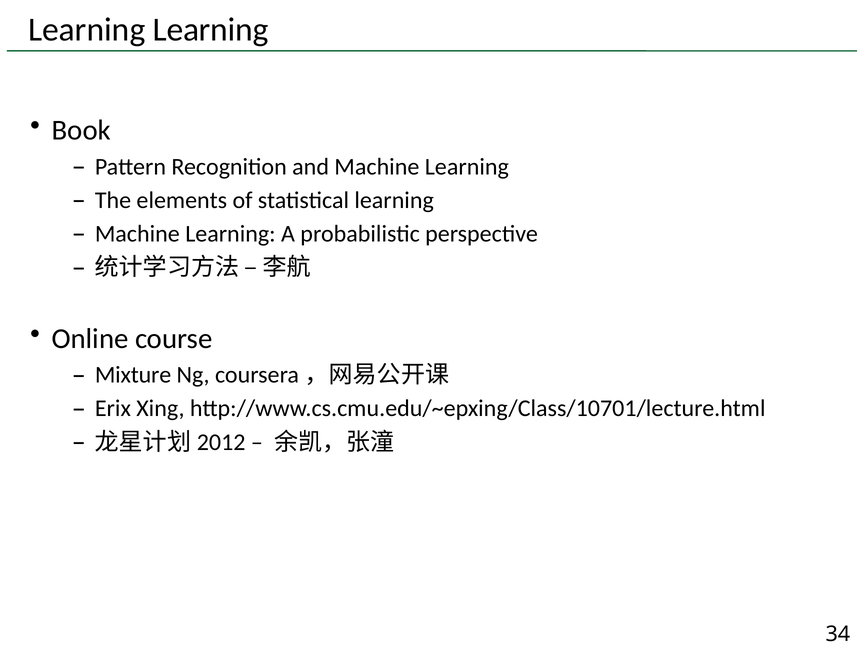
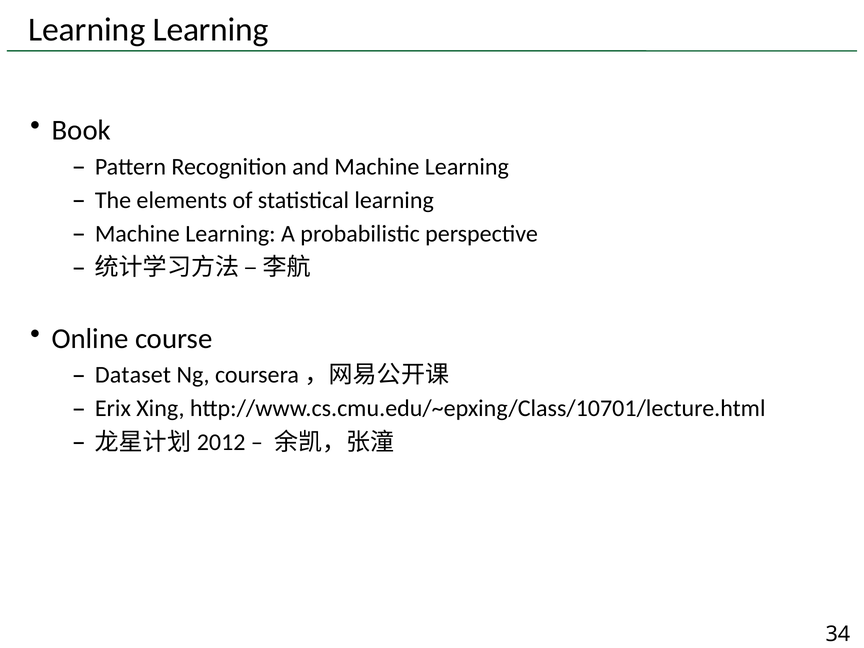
Mixture: Mixture -> Dataset
